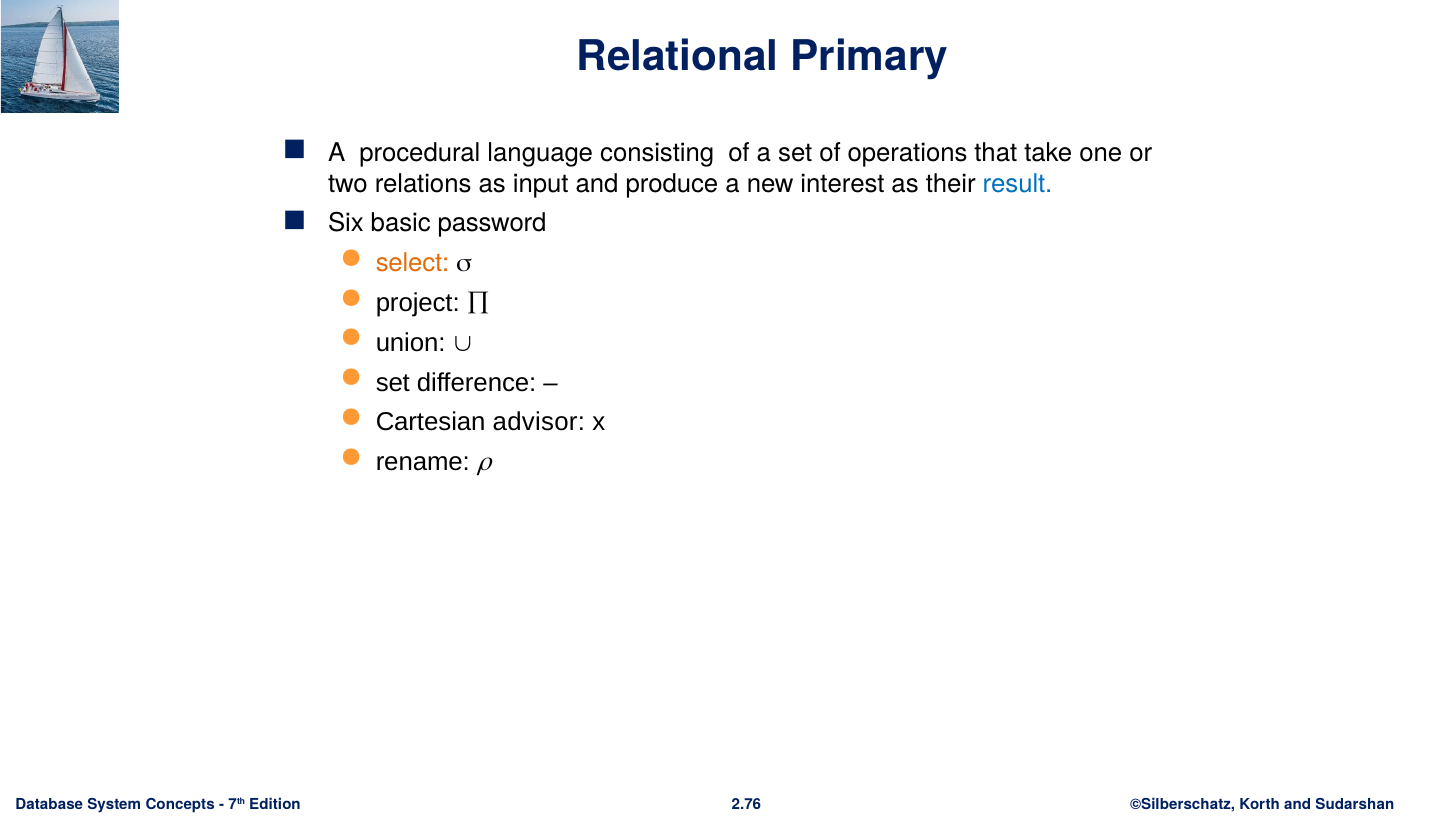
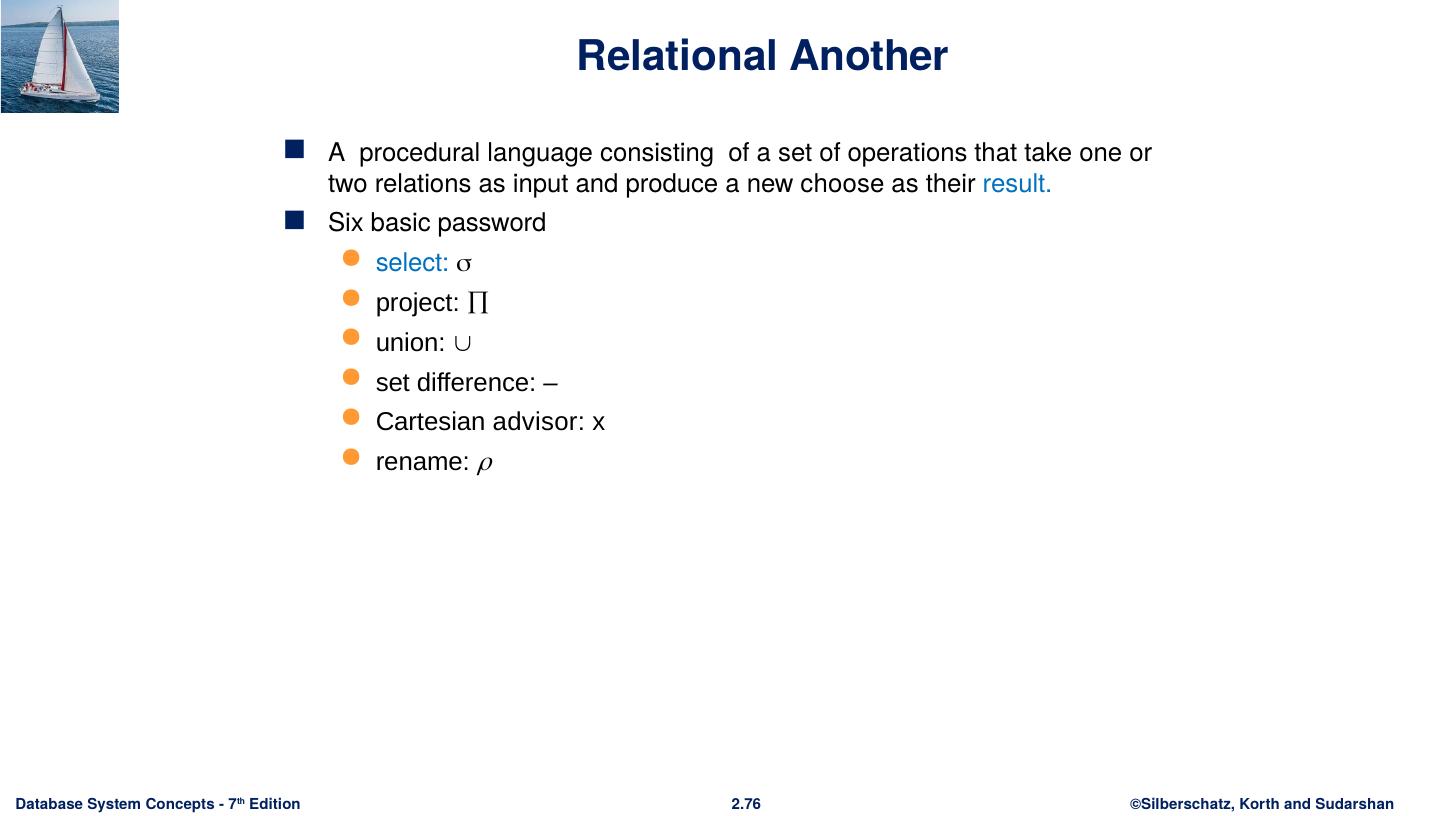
Primary: Primary -> Another
interest: interest -> choose
select colour: orange -> blue
